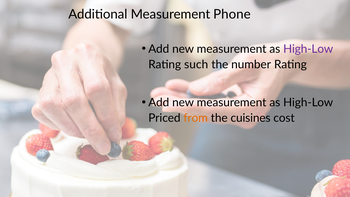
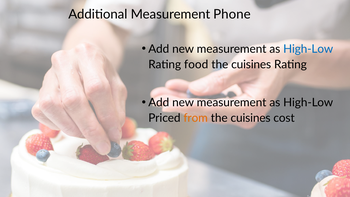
High-Low at (308, 49) colour: purple -> blue
such: such -> food
number at (251, 64): number -> cuisines
